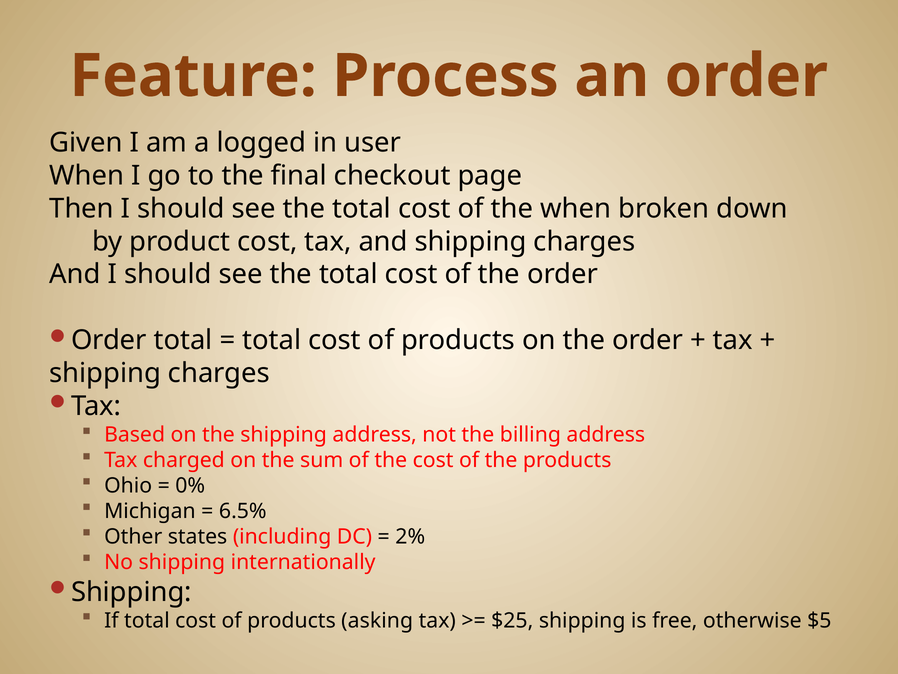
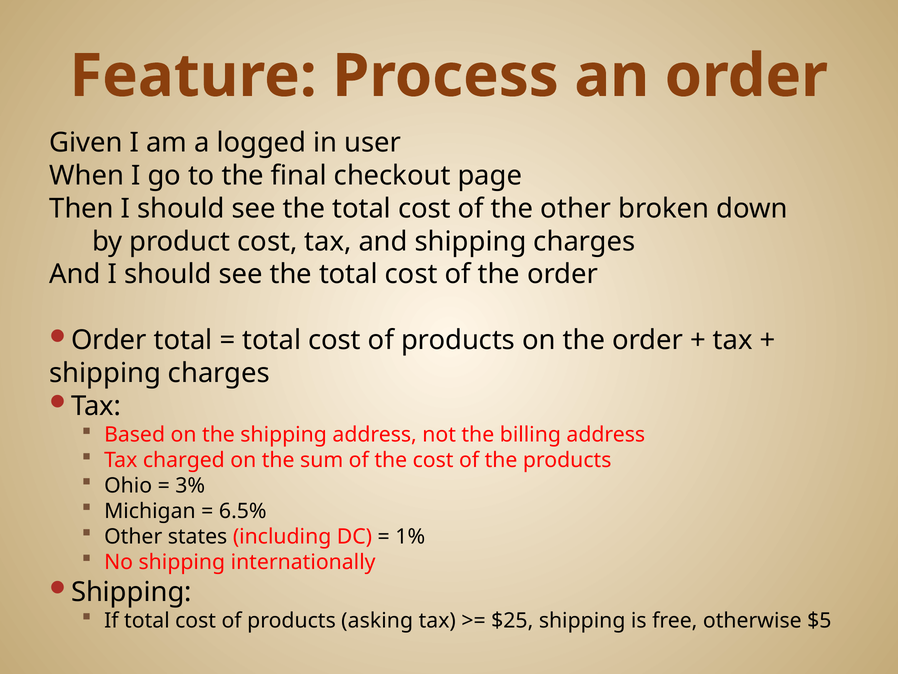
the when: when -> other
0%: 0% -> 3%
2%: 2% -> 1%
